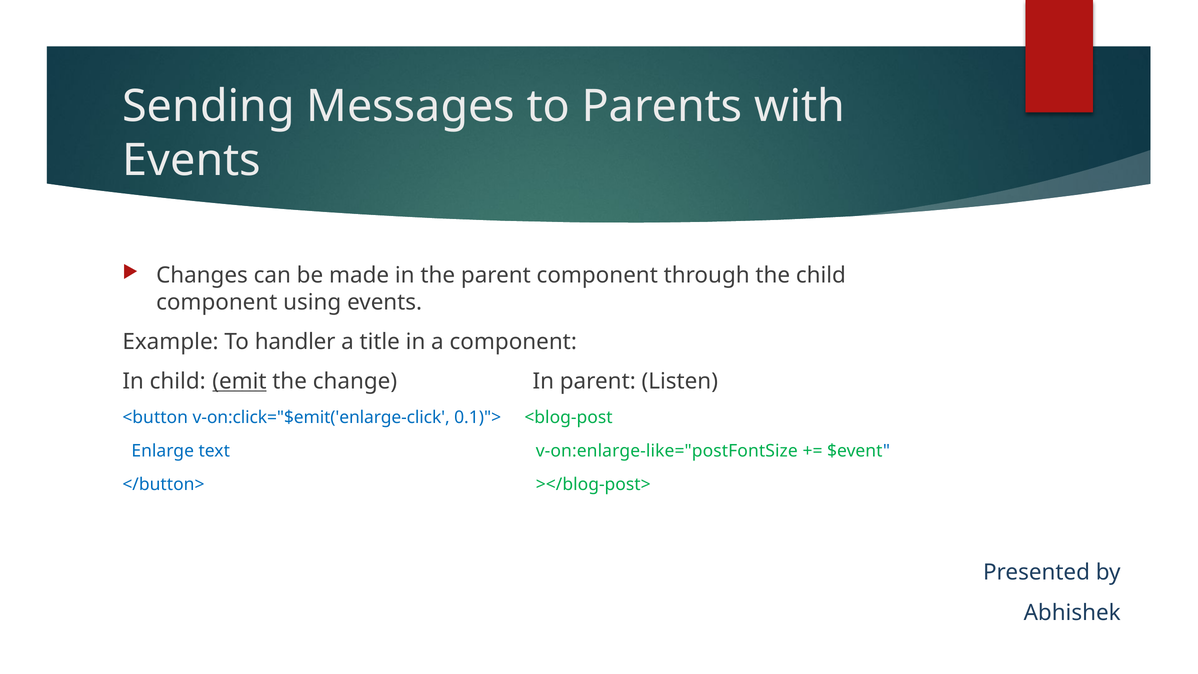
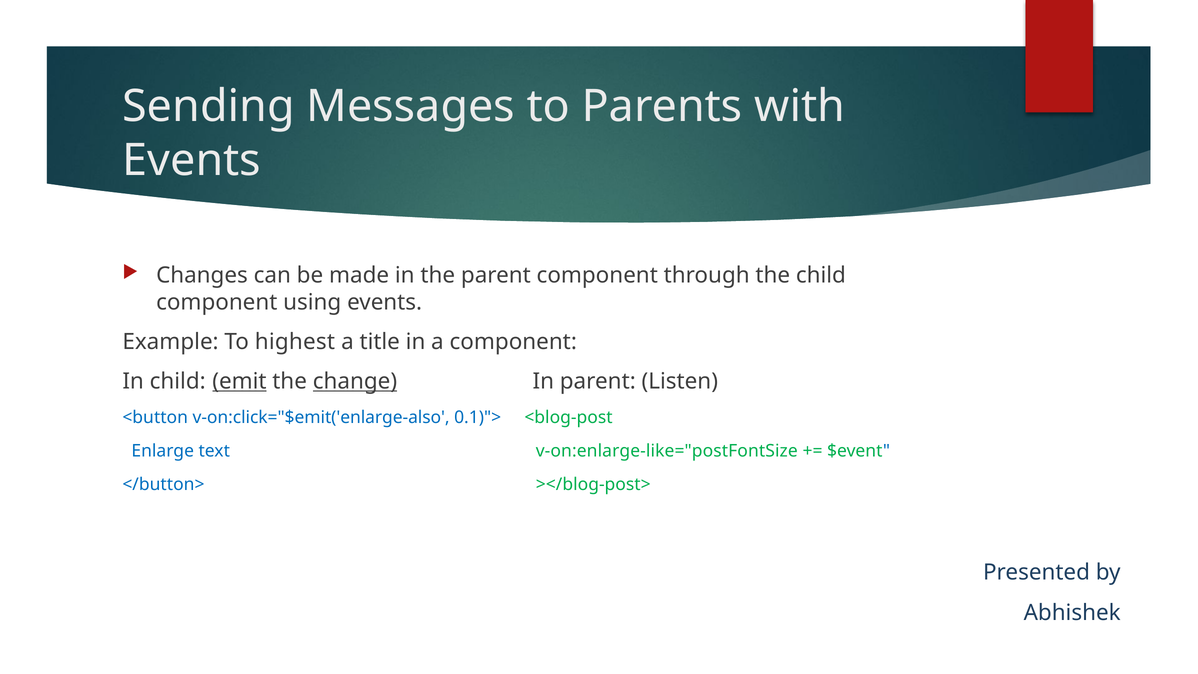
handler: handler -> highest
change underline: none -> present
v-on:click="$emit('enlarge-click: v-on:click="$emit('enlarge-click -> v-on:click="$emit('enlarge-also
